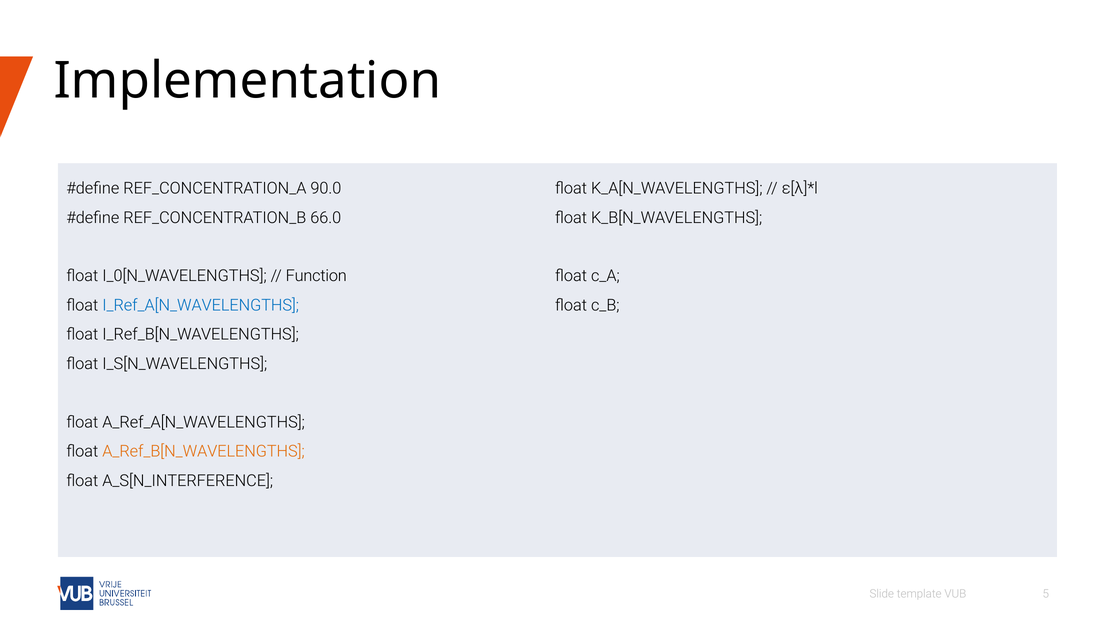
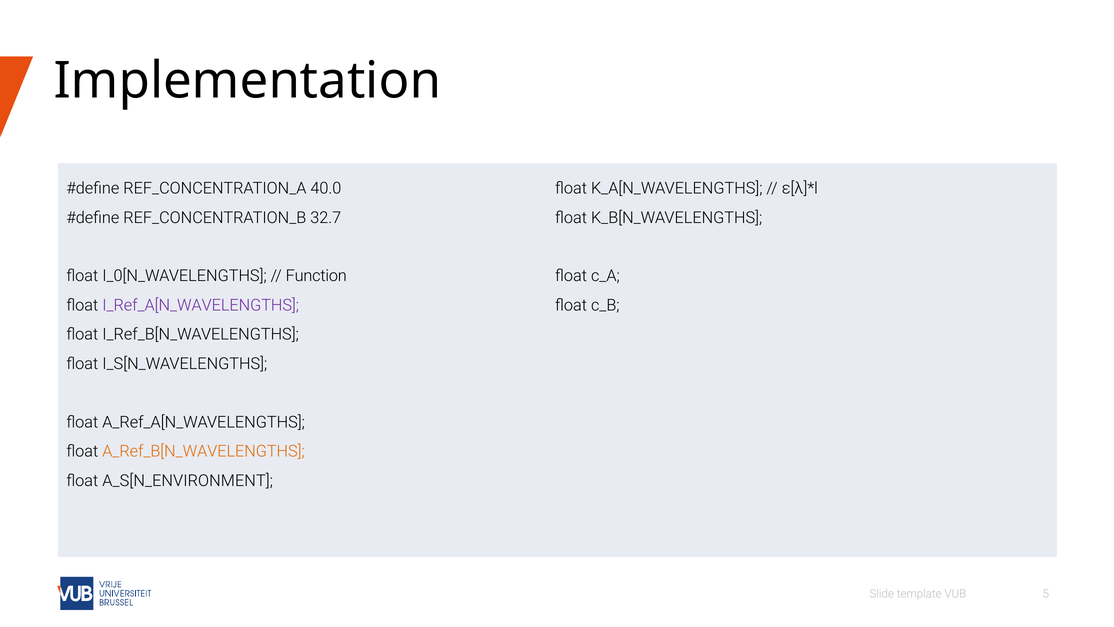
90.0: 90.0 -> 40.0
66.0: 66.0 -> 32.7
I_Ref_A[N_WAVELENGTHS colour: blue -> purple
A_S[N_INTERFERENCE: A_S[N_INTERFERENCE -> A_S[N_ENVIRONMENT
